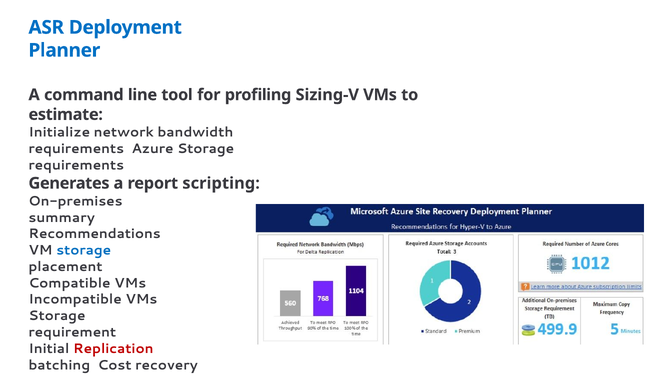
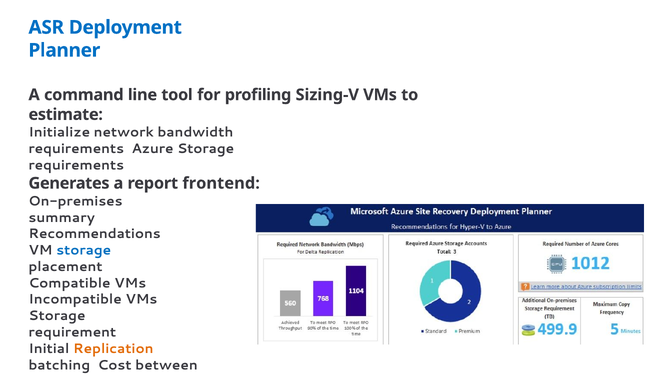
scripting: scripting -> frontend
Replication colour: red -> orange
recovery: recovery -> between
